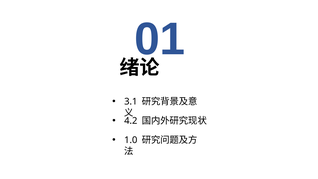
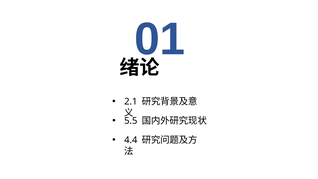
3.1: 3.1 -> 2.1
4.2: 4.2 -> 5.5
1.0: 1.0 -> 4.4
